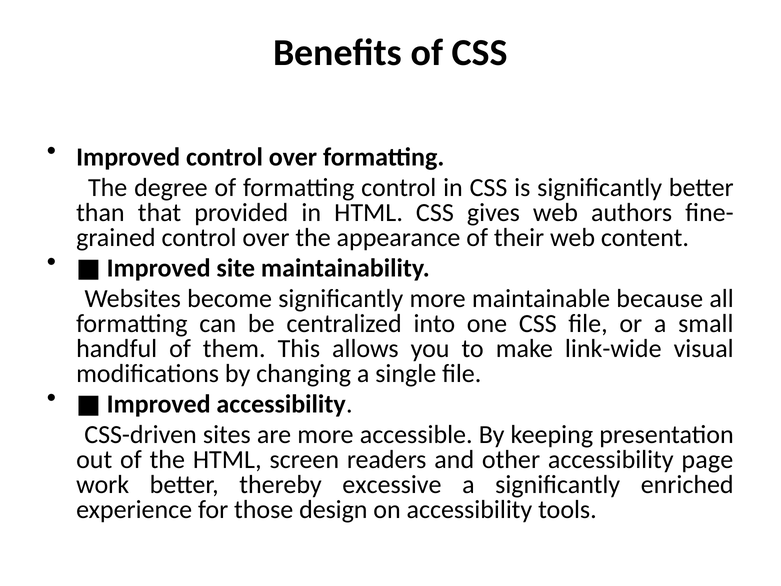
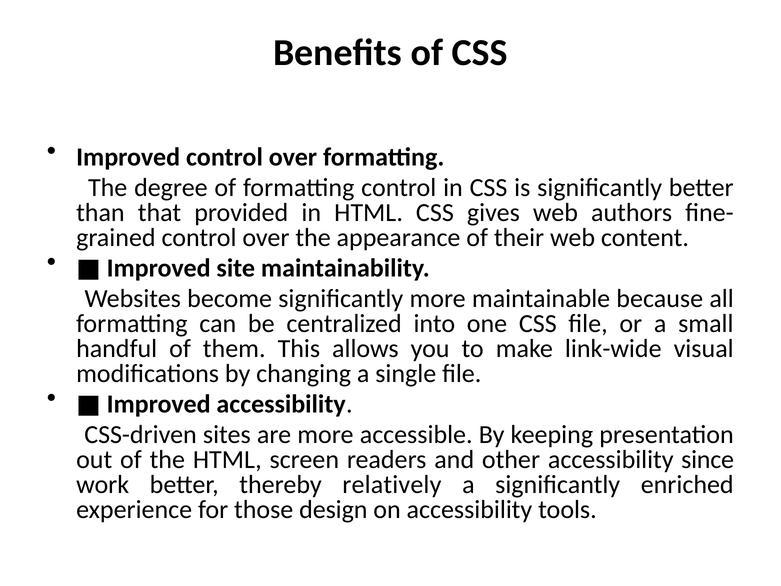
page: page -> since
excessive: excessive -> relatively
